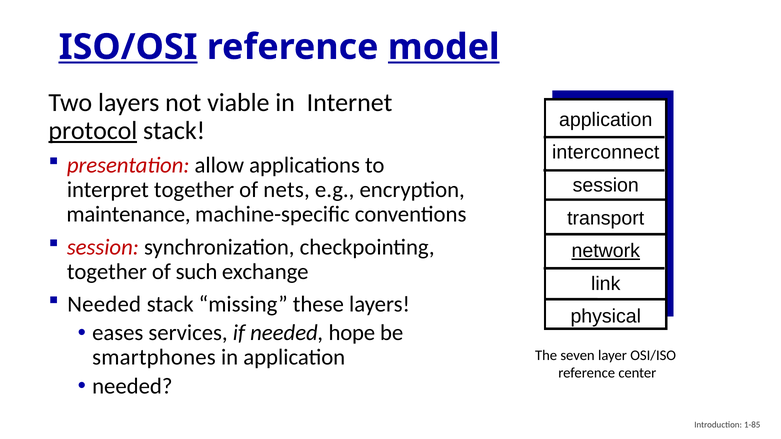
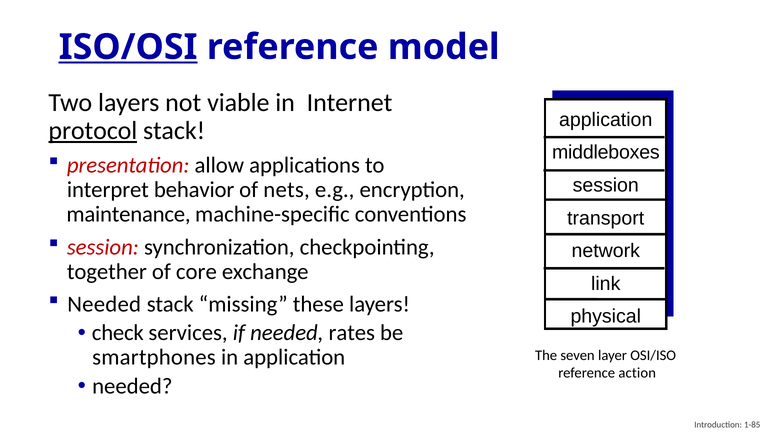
model underline: present -> none
interconnect: interconnect -> middleboxes
interpret together: together -> behavior
network underline: present -> none
such: such -> core
eases: eases -> check
hope: hope -> rates
center: center -> action
